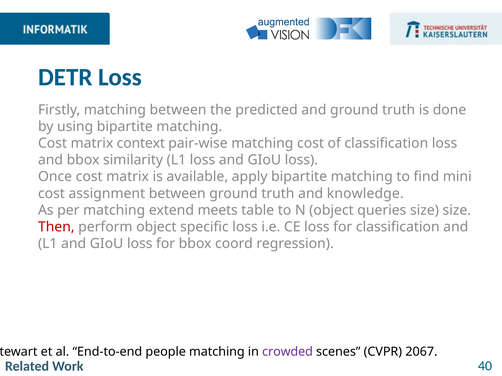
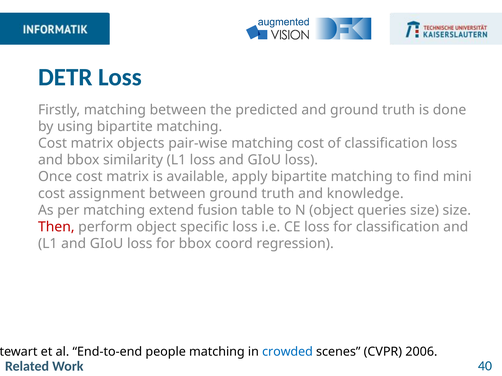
context: context -> objects
meets: meets -> fusion
crowded colour: purple -> blue
2067: 2067 -> 2006
